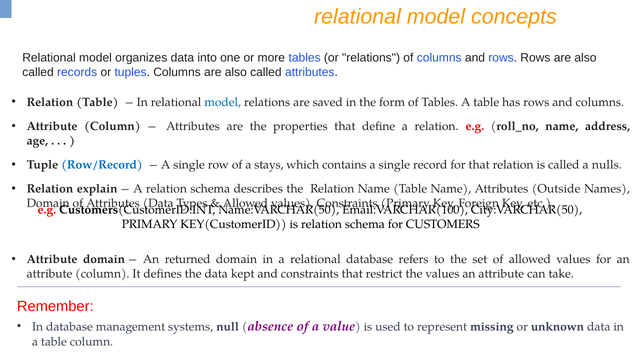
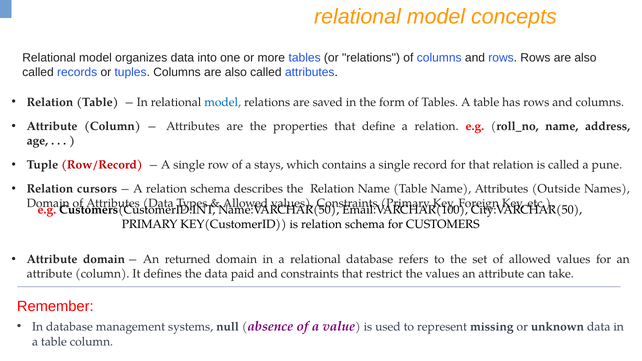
Row/Record colour: blue -> red
nulls: nulls -> pune
explain: explain -> cursors
kept: kept -> paid
